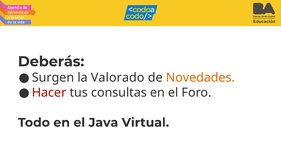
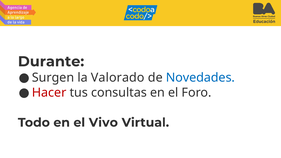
Deberás: Deberás -> Durante
Novedades colour: orange -> blue
Java: Java -> Vivo
